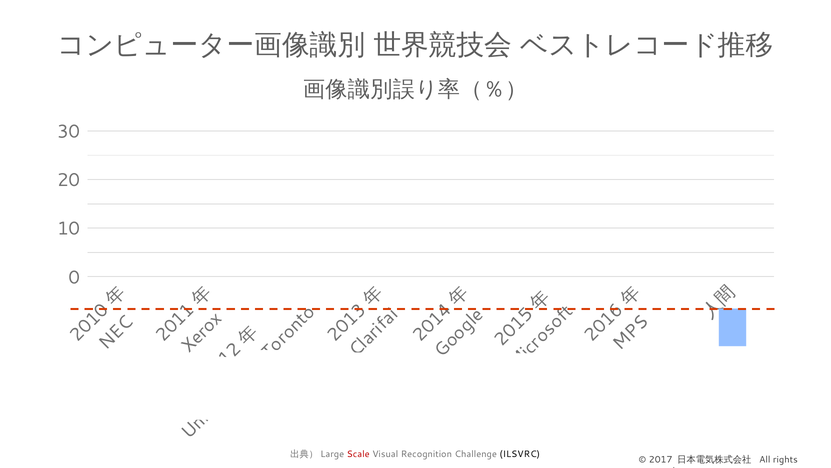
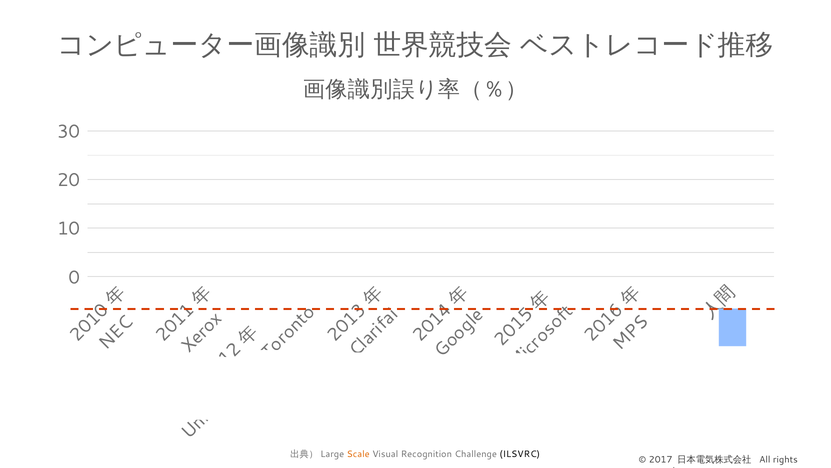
Scale colour: red -> orange
